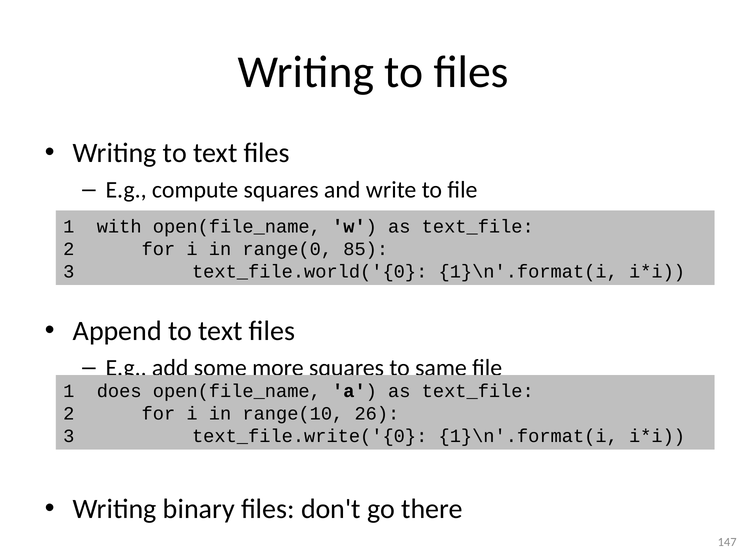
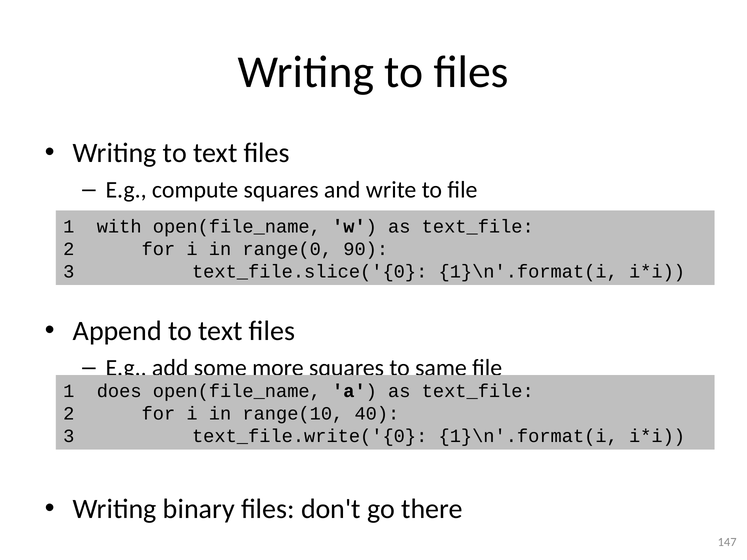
85: 85 -> 90
text_file.world('{0: text_file.world('{0 -> text_file.slice('{0
26: 26 -> 40
